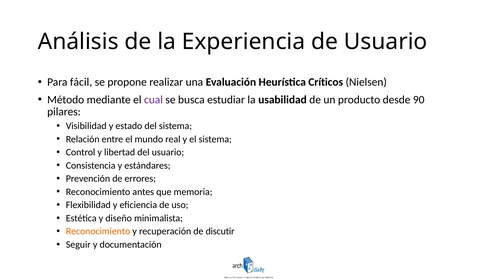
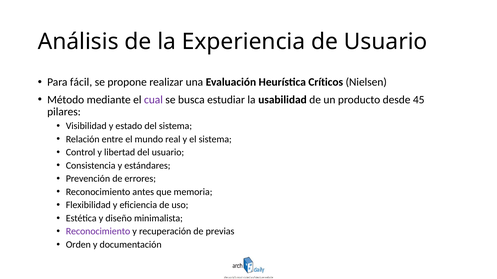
90: 90 -> 45
Reconocimiento at (98, 232) colour: orange -> purple
discutir: discutir -> previas
Seguir: Seguir -> Orden
